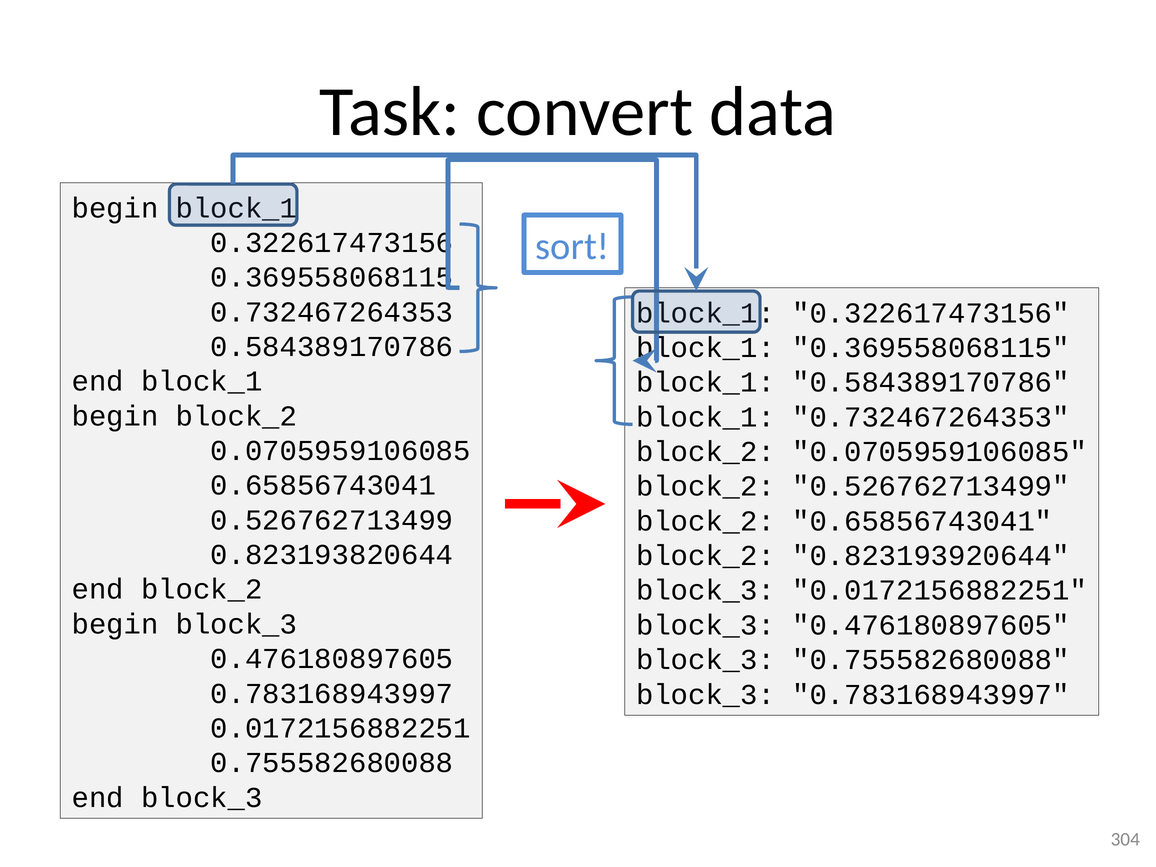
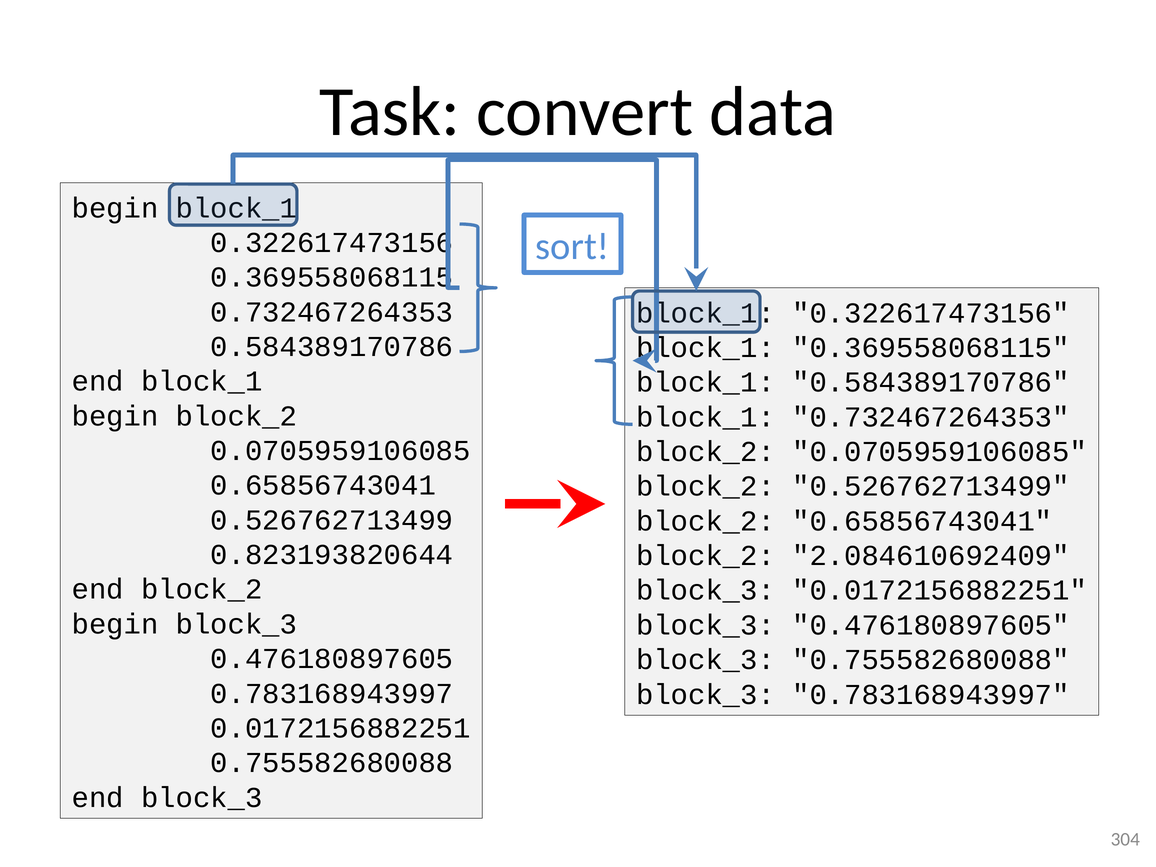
0.823193920644: 0.823193920644 -> 2.084610692409
